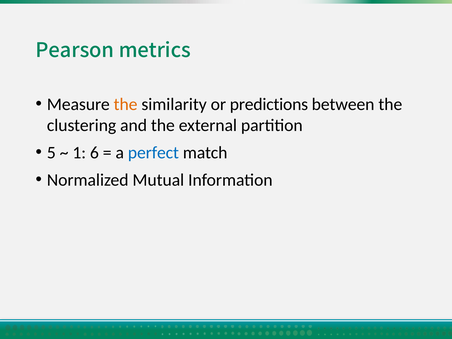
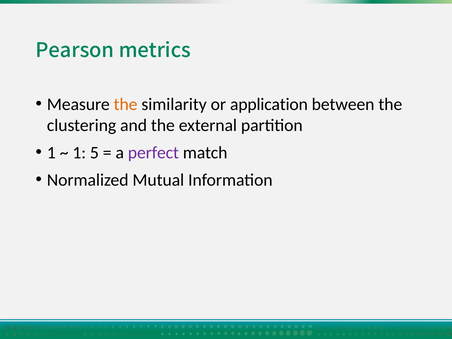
predictions: predictions -> application
5 at (51, 153): 5 -> 1
6: 6 -> 5
perfect colour: blue -> purple
